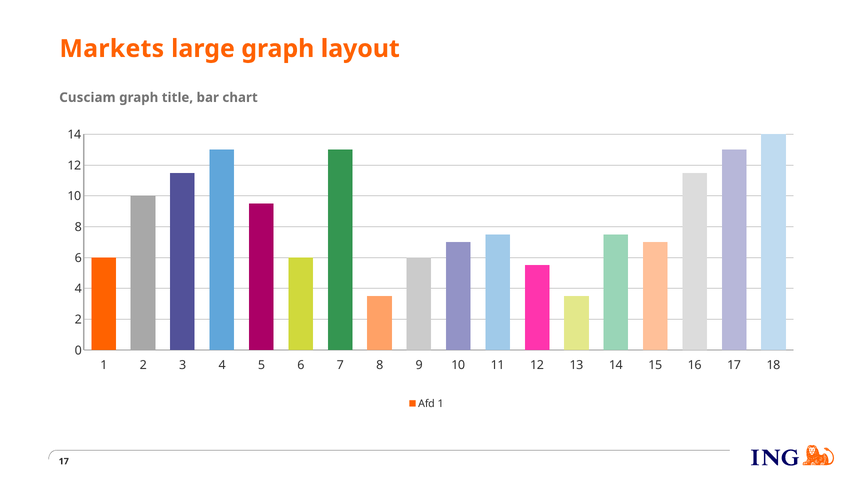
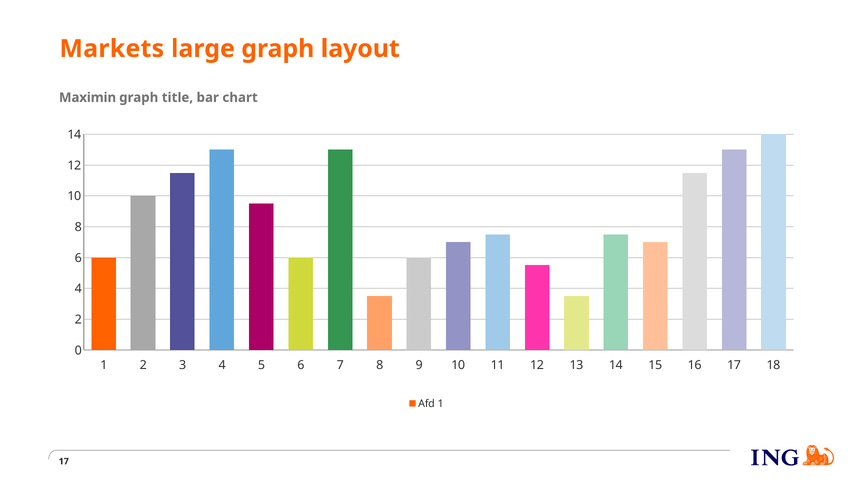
Cusciam: Cusciam -> Maximin
